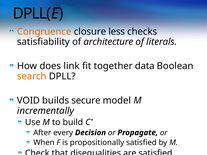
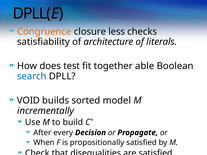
link: link -> test
data: data -> able
search colour: orange -> blue
secure: secure -> sorted
